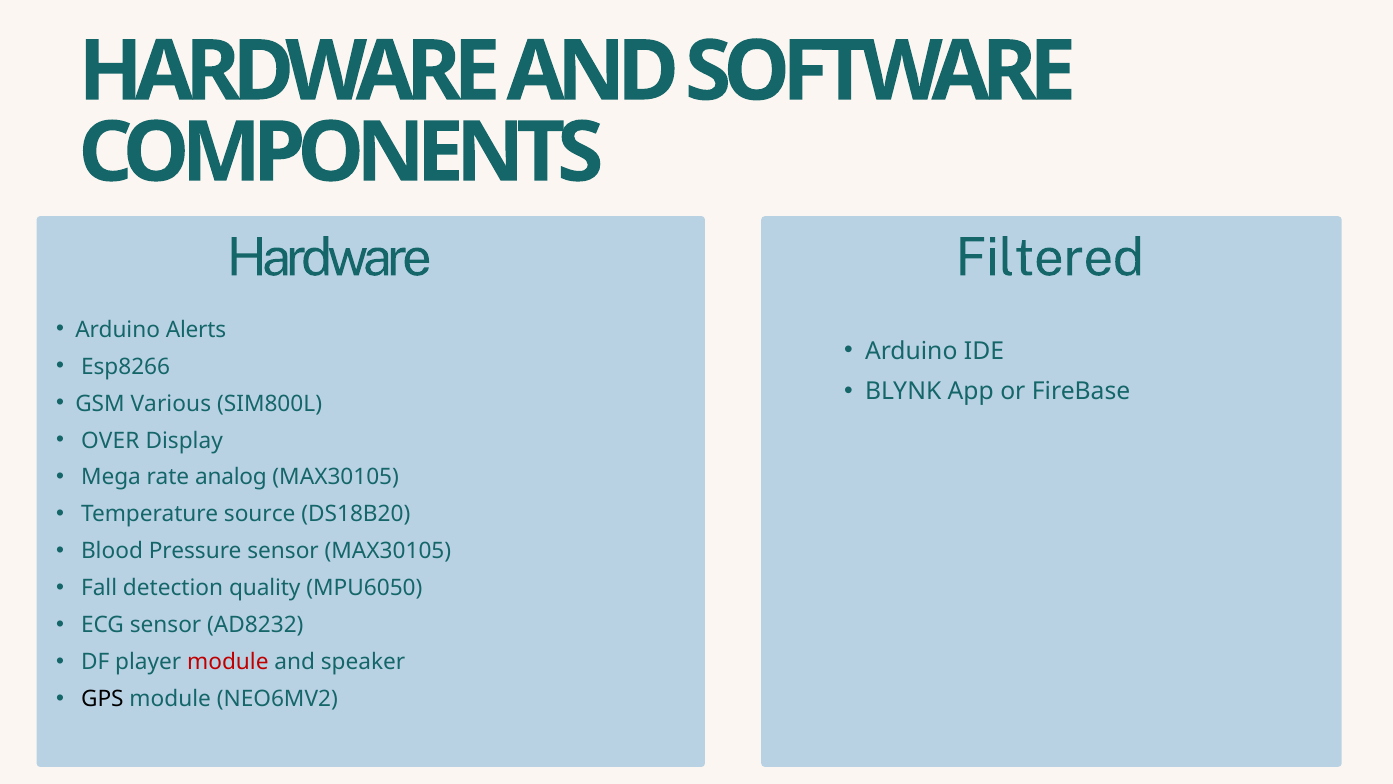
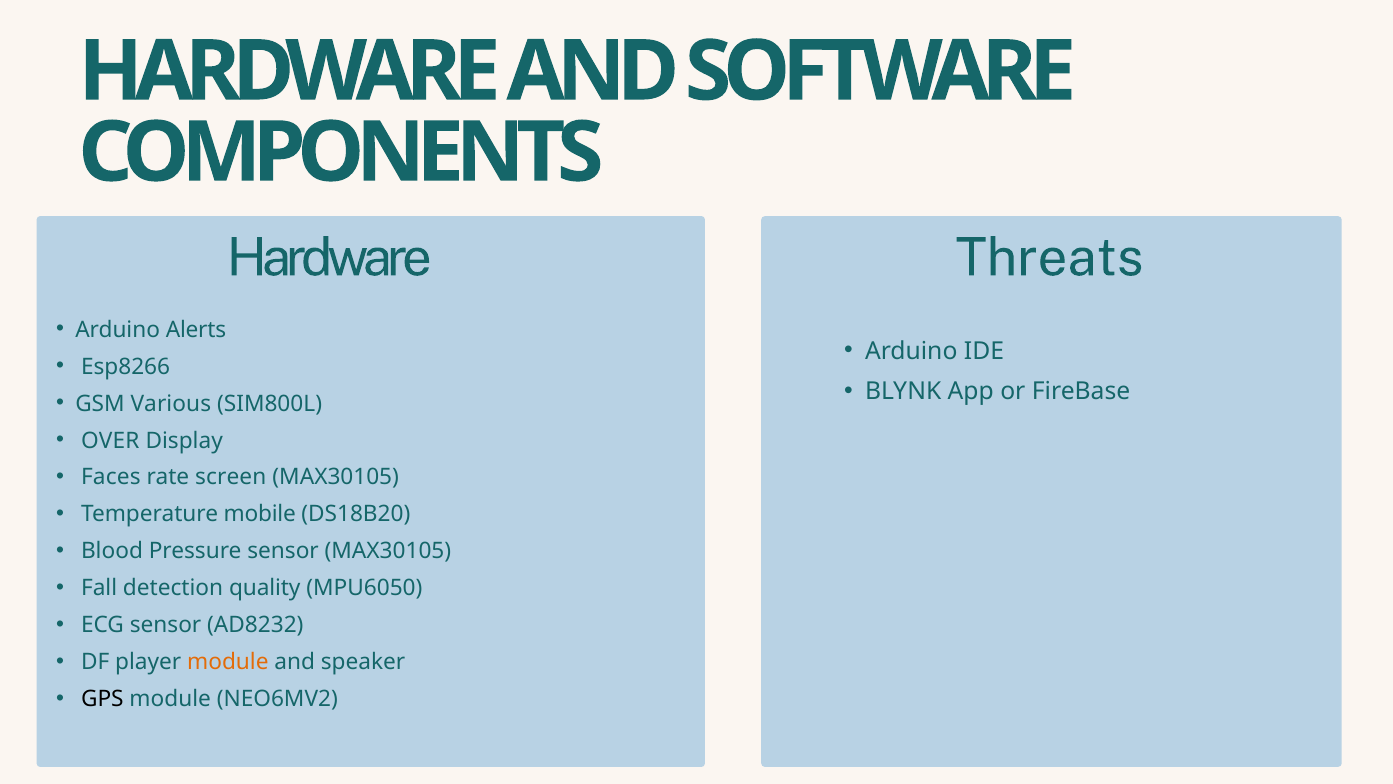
Filtered: Filtered -> Threats
Mega: Mega -> Faces
analog: analog -> screen
source: source -> mobile
module at (228, 662) colour: red -> orange
